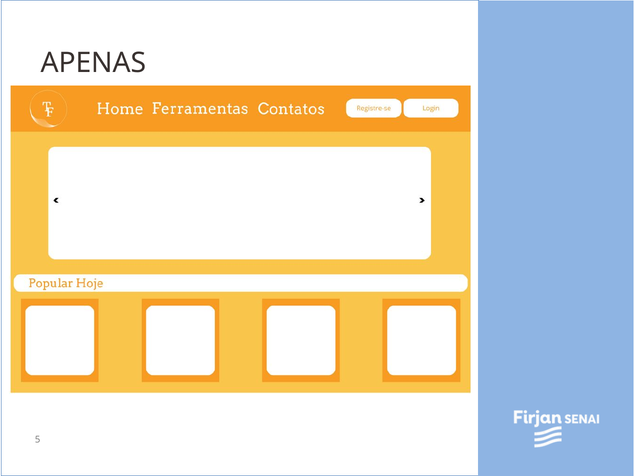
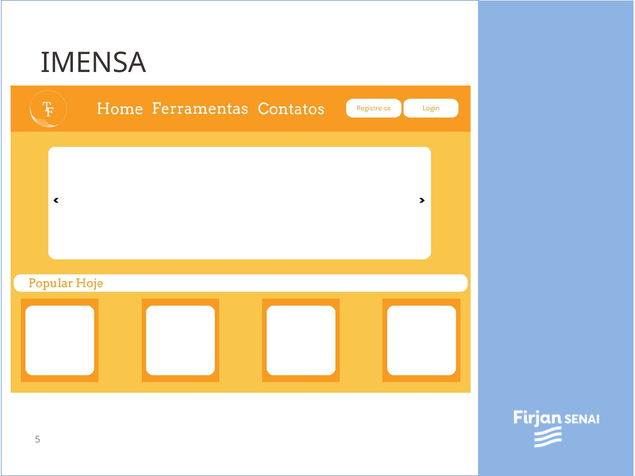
APENAS: APENAS -> IMENSA
